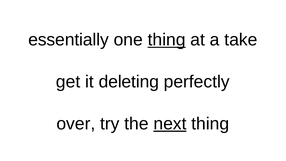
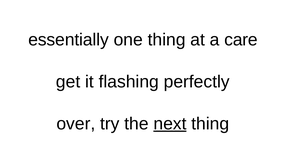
thing at (167, 40) underline: present -> none
take: take -> care
deleting: deleting -> flashing
